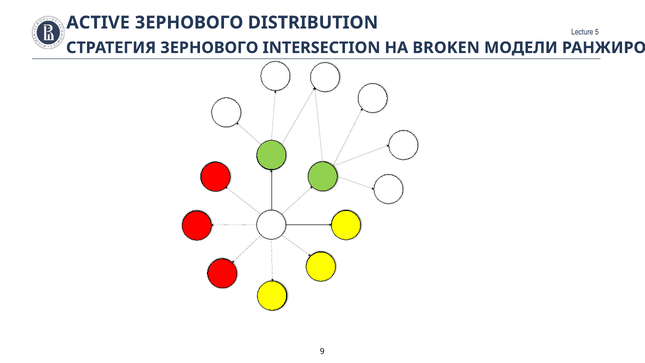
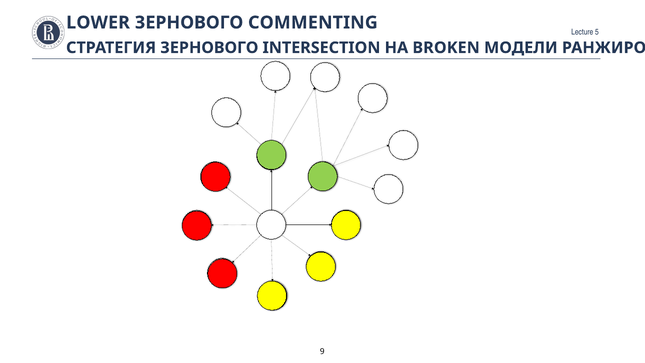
ACTIVE: ACTIVE -> LOWER
DISTRIBUTION: DISTRIBUTION -> COMMENTING
